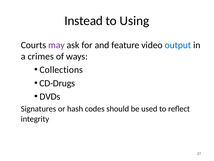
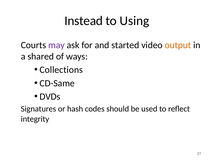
feature: feature -> started
output colour: blue -> orange
crimes: crimes -> shared
CD-Drugs: CD-Drugs -> CD-Same
